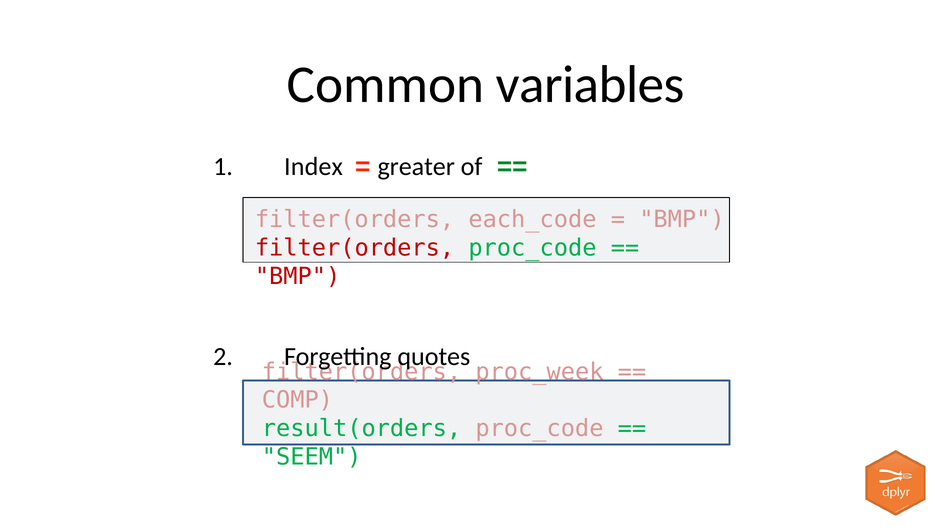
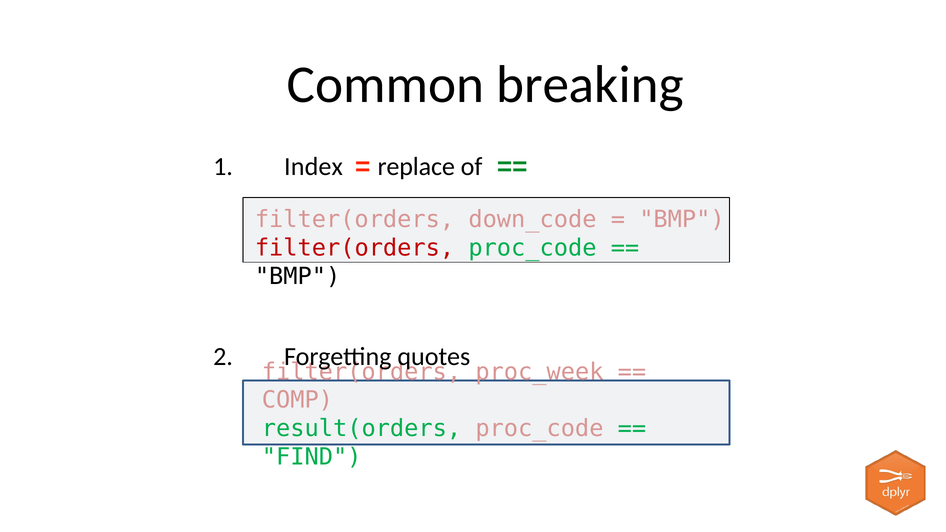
variables: variables -> breaking
greater: greater -> replace
each_code: each_code -> down_code
BMP at (298, 276) colour: red -> black
SEEM: SEEM -> FIND
